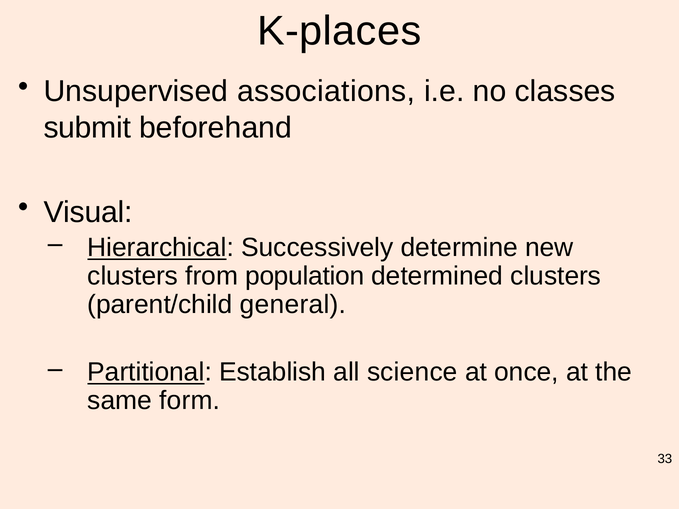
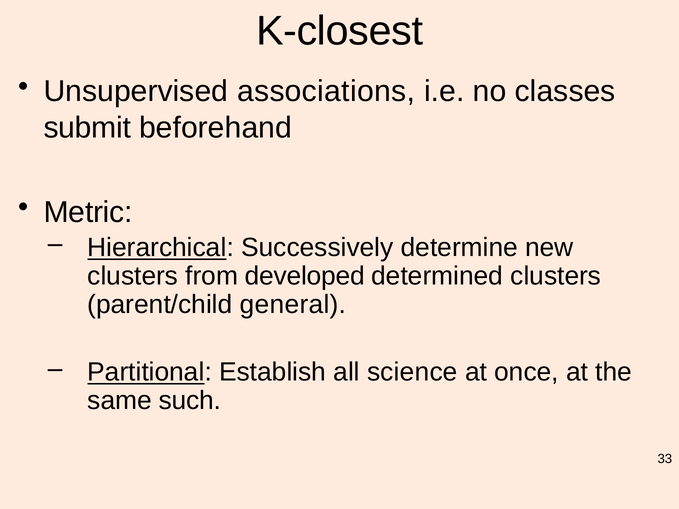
K-places: K-places -> K-closest
Visual: Visual -> Metric
population: population -> developed
form: form -> such
